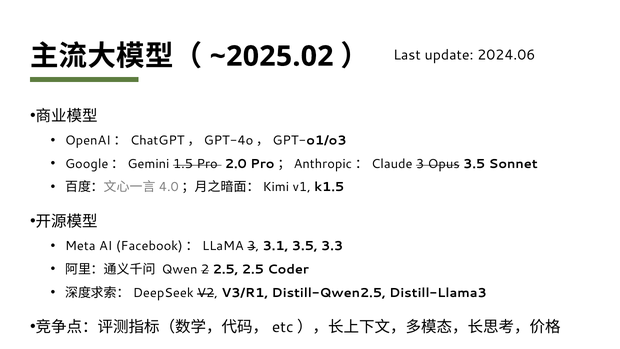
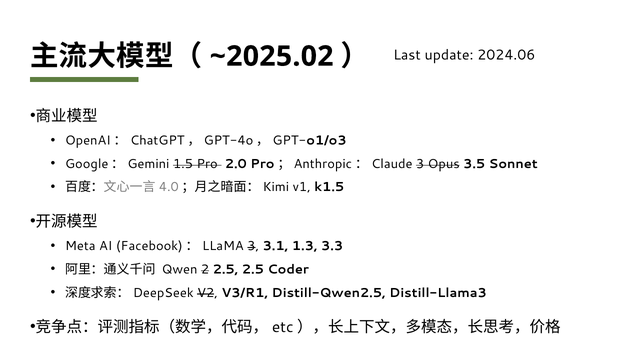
3.1 3.5: 3.5 -> 1.3
